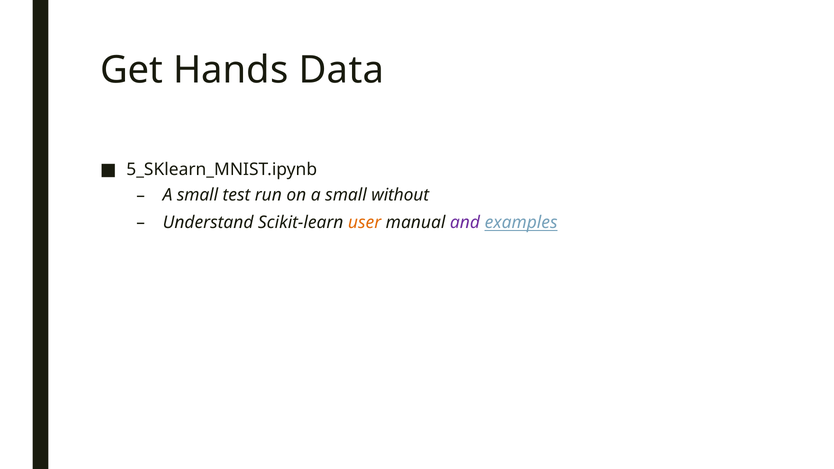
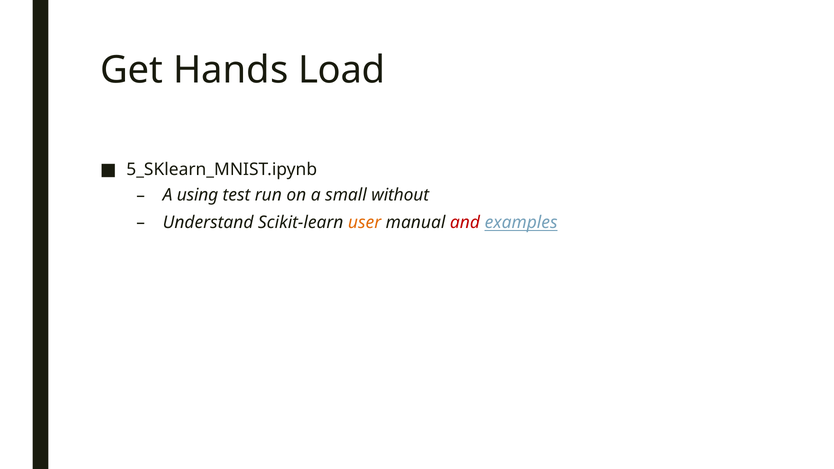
Data: Data -> Load
small at (198, 195): small -> using
and colour: purple -> red
